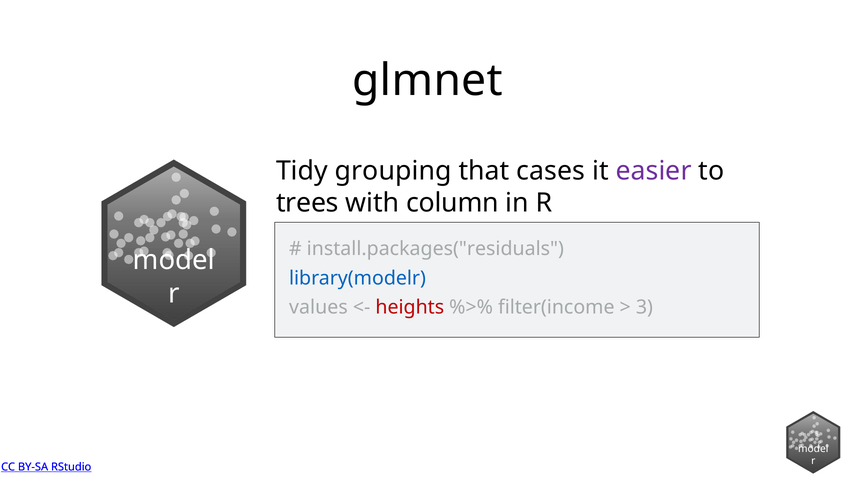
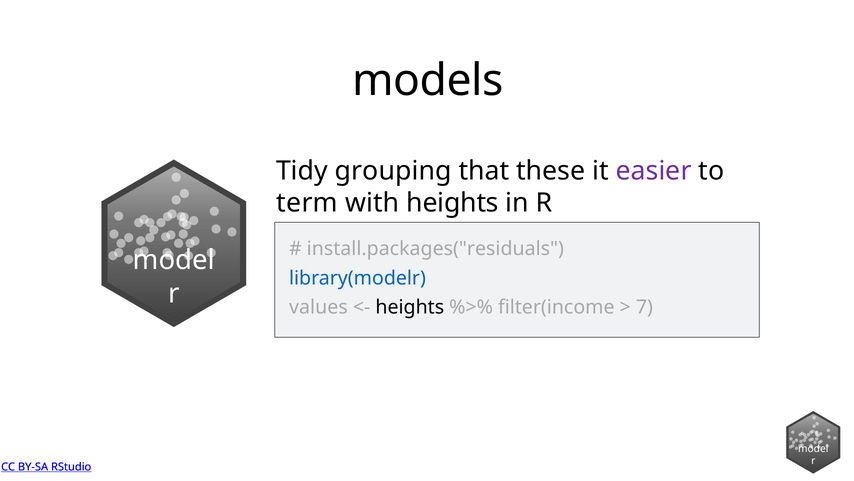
glmnet: glmnet -> models
cases: cases -> these
trees: trees -> term
with column: column -> heights
heights at (410, 307) colour: red -> black
3: 3 -> 7
